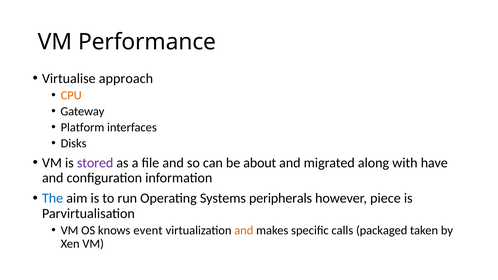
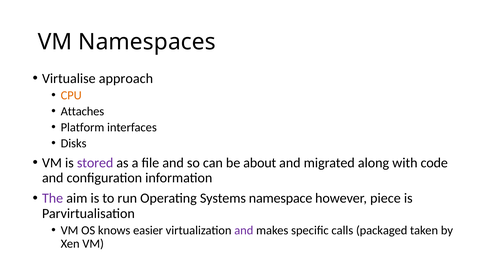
Performance: Performance -> Namespaces
Gateway: Gateway -> Attaches
have: have -> code
The colour: blue -> purple
peripherals: peripherals -> namespace
event: event -> easier
and at (244, 230) colour: orange -> purple
